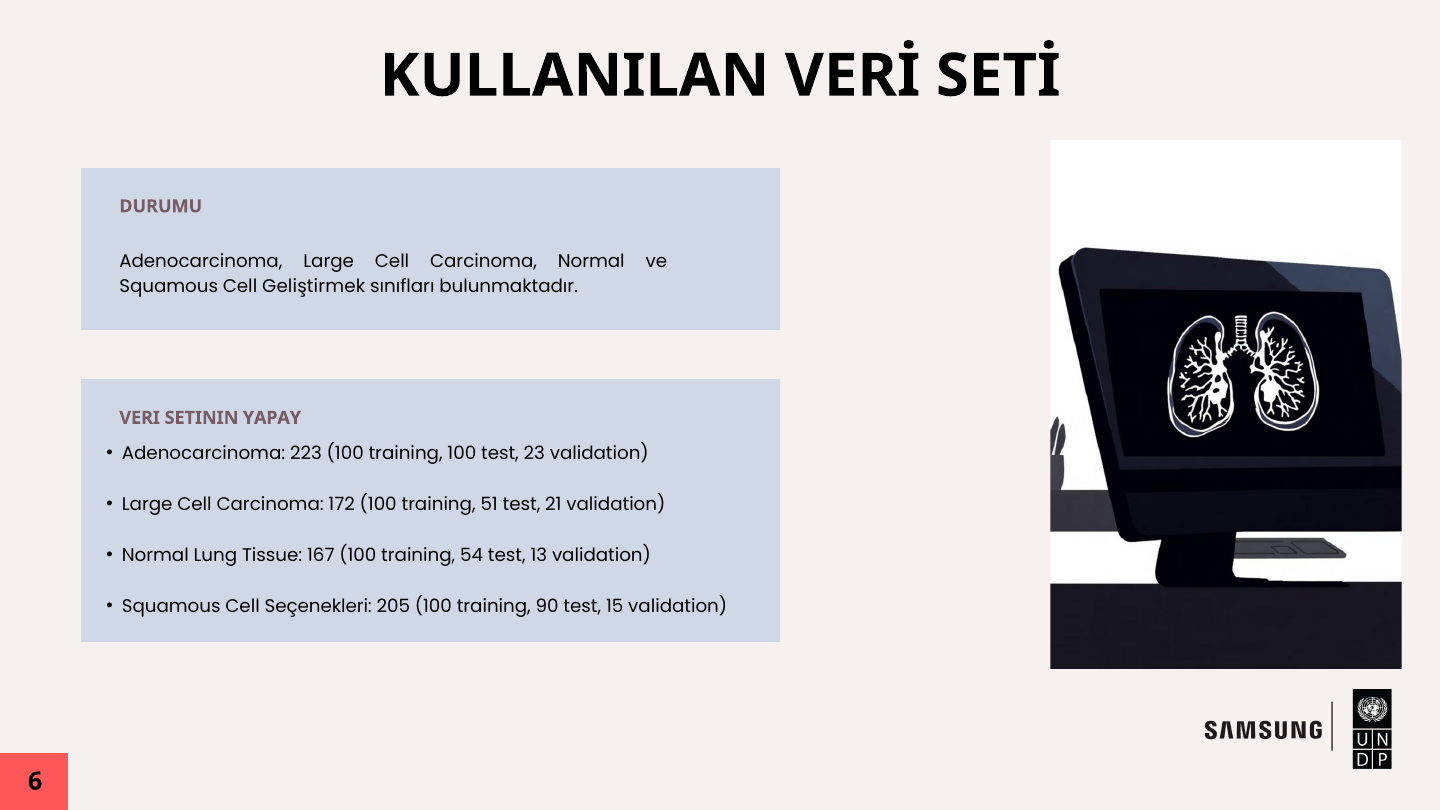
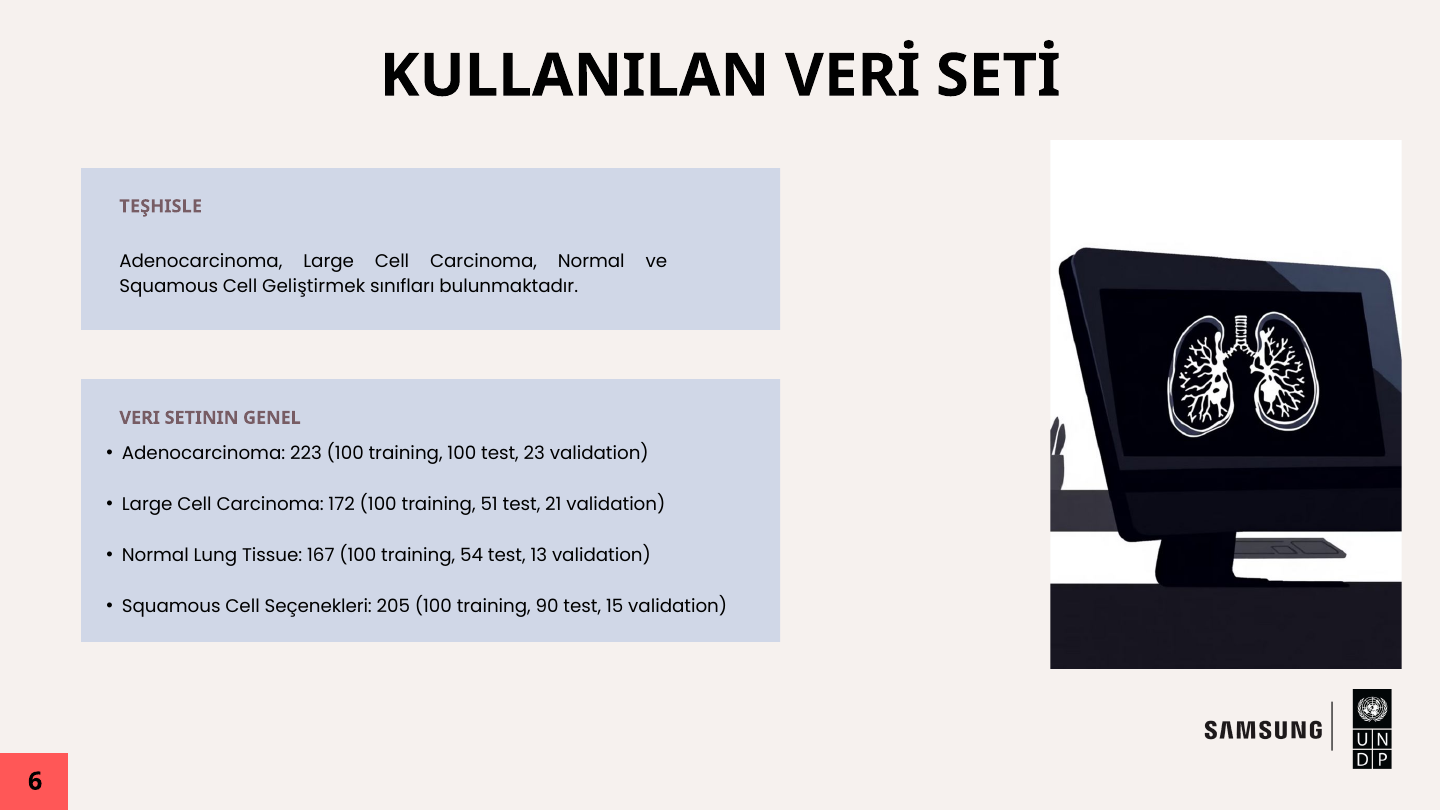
DURUMU: DURUMU -> TEŞHISLE
YAPAY: YAPAY -> GENEL
